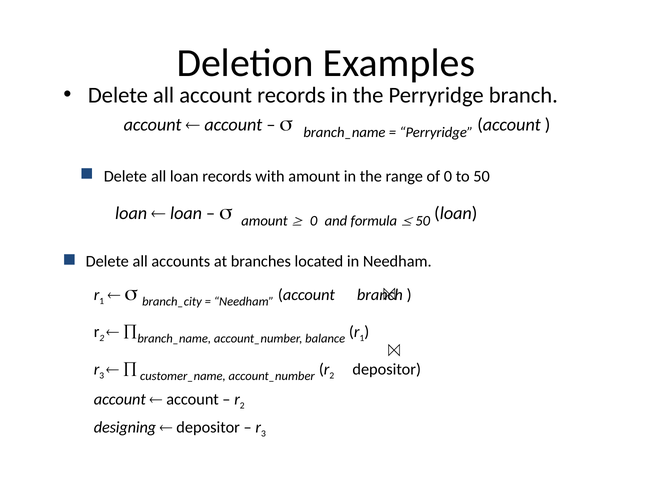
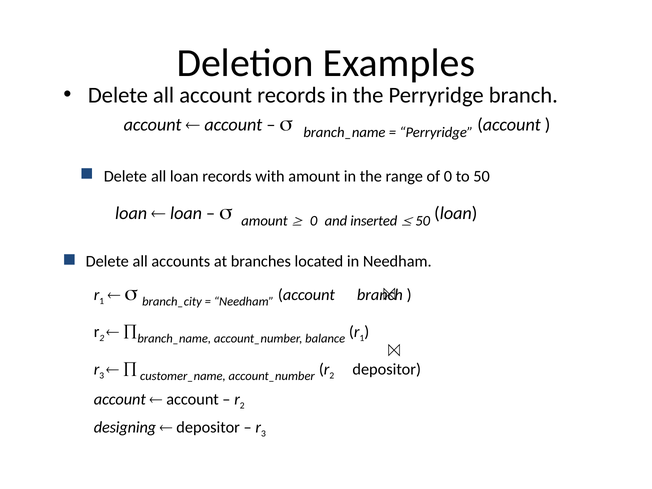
formula: formula -> inserted
